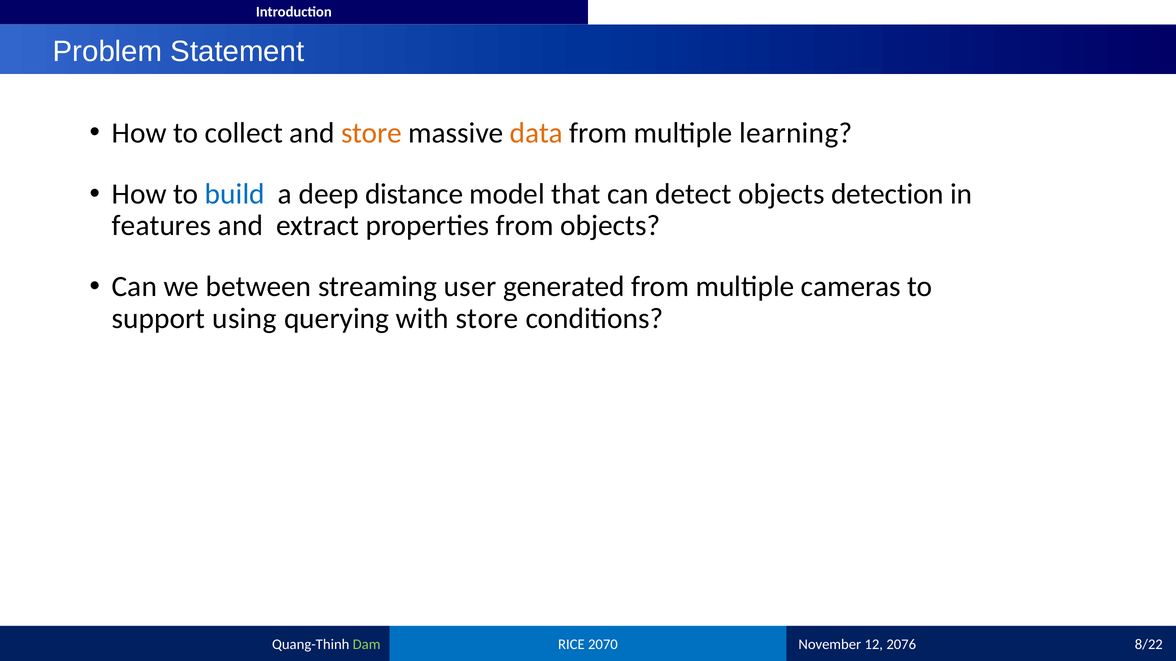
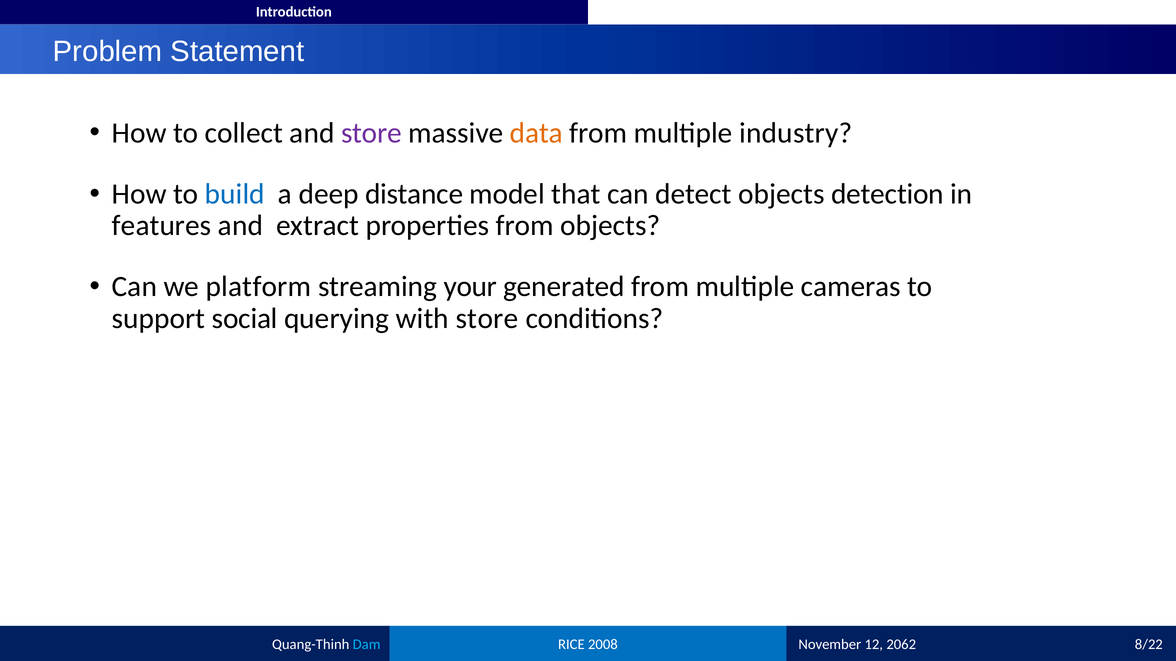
store at (372, 133) colour: orange -> purple
learning: learning -> industry
between: between -> platform
user: user -> your
using: using -> social
Dam colour: light green -> light blue
2070: 2070 -> 2008
2076: 2076 -> 2062
